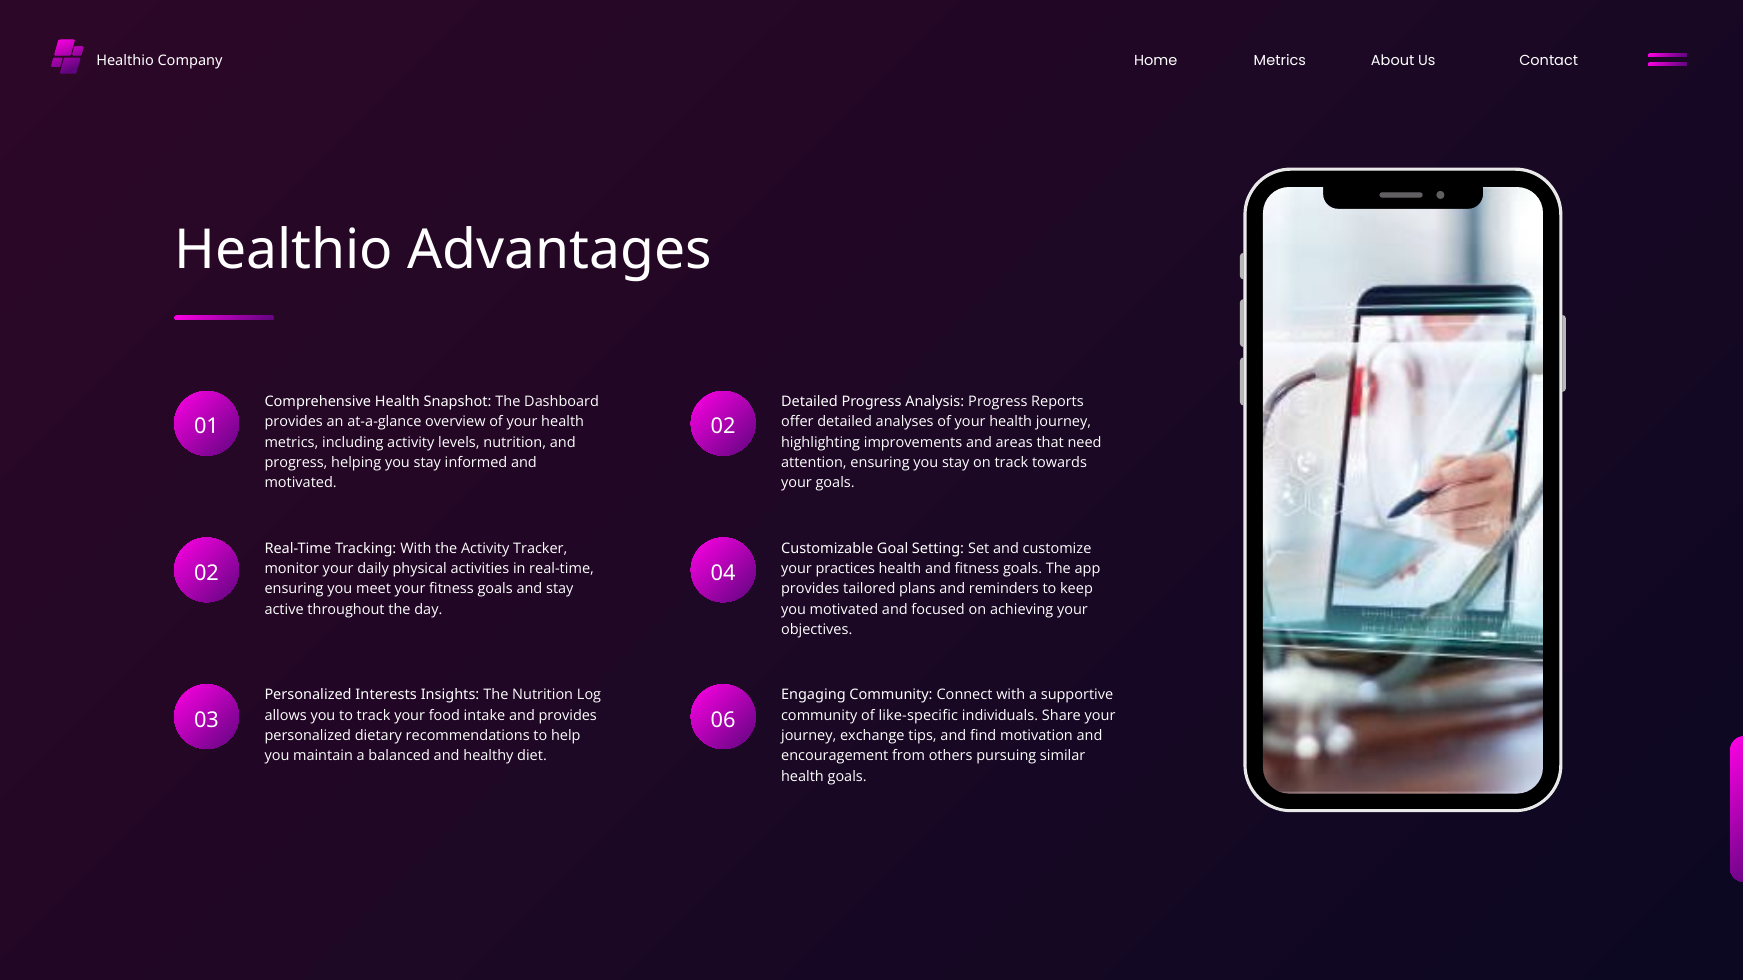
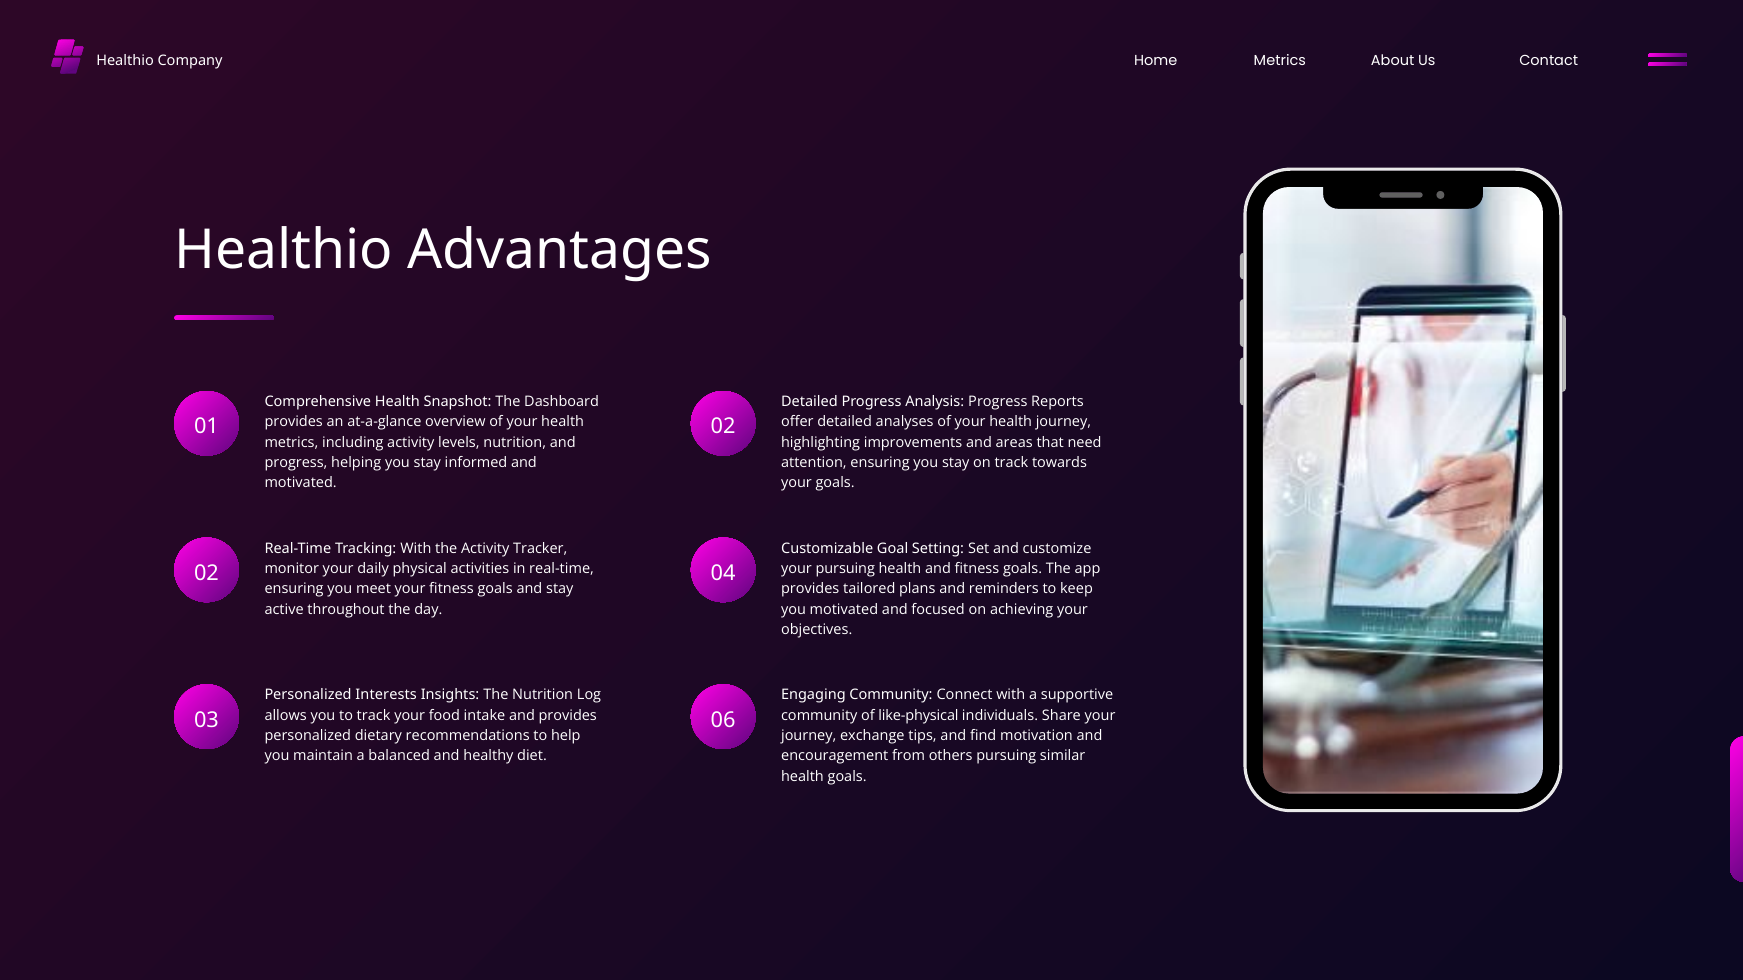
your practices: practices -> pursuing
like-specific: like-specific -> like-physical
